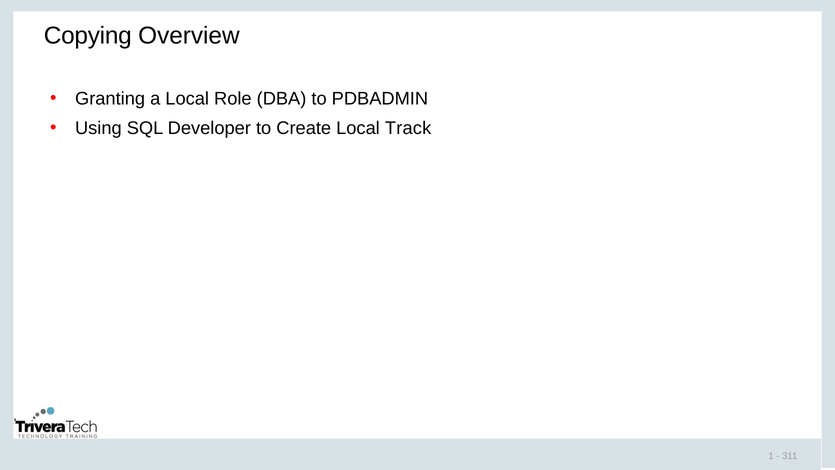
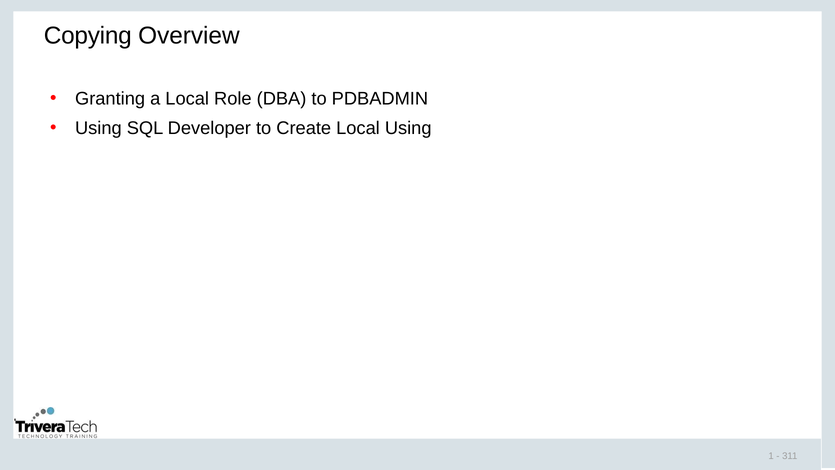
Local Track: Track -> Using
